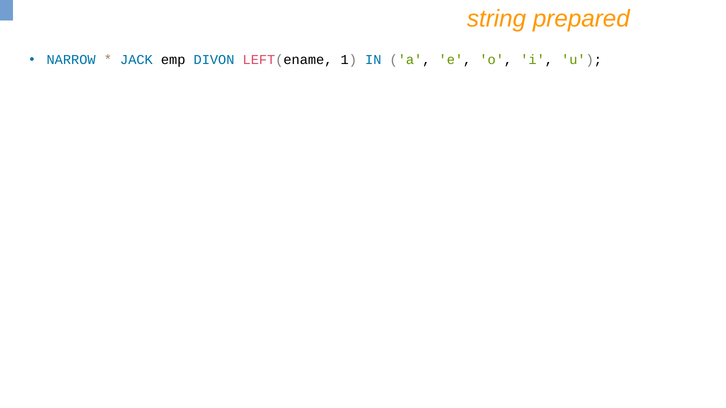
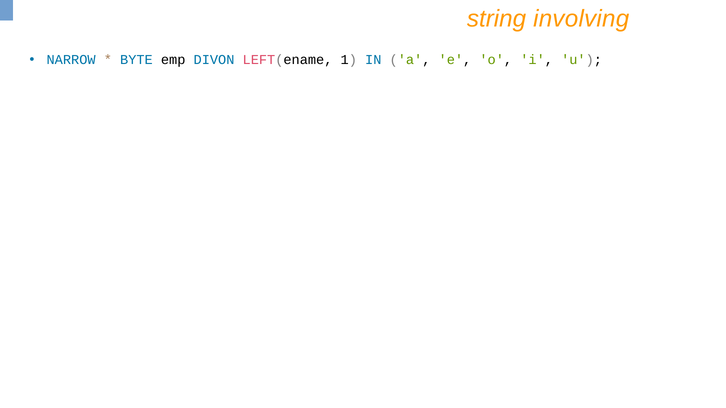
prepared: prepared -> involving
JACK: JACK -> BYTE
